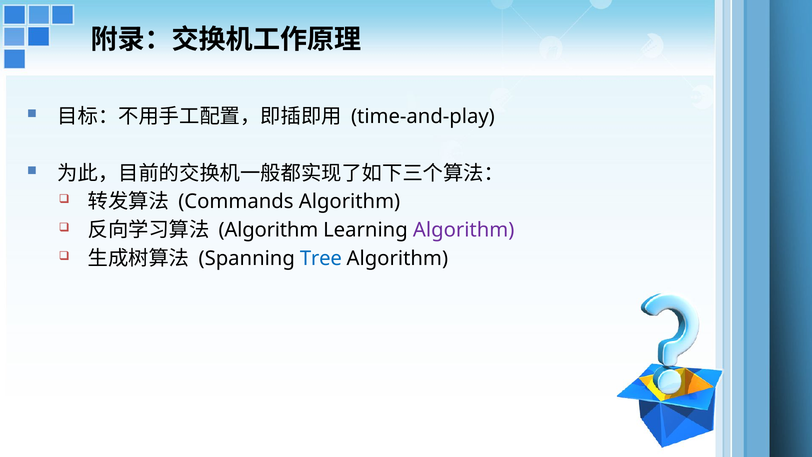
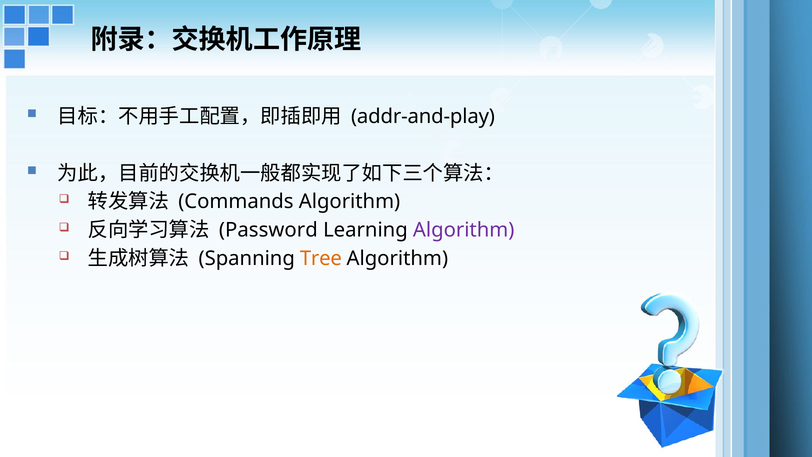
time-and-play: time-and-play -> addr-and-play
Algorithm at (268, 230): Algorithm -> Password
Tree colour: blue -> orange
